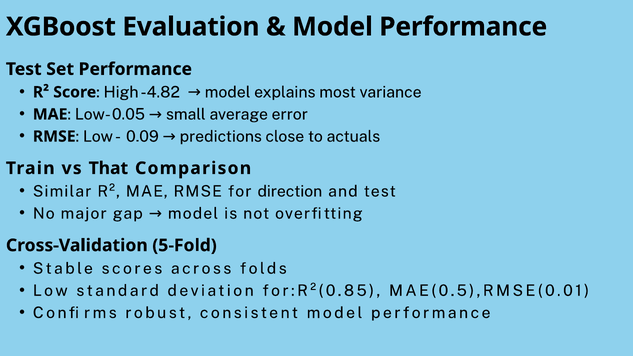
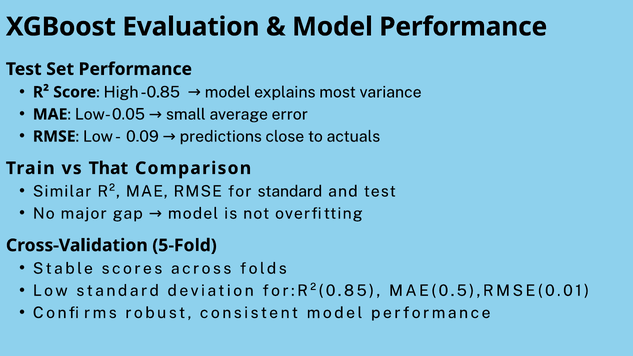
-4.82: -4.82 -> -0.85
for direction: direction -> standard
